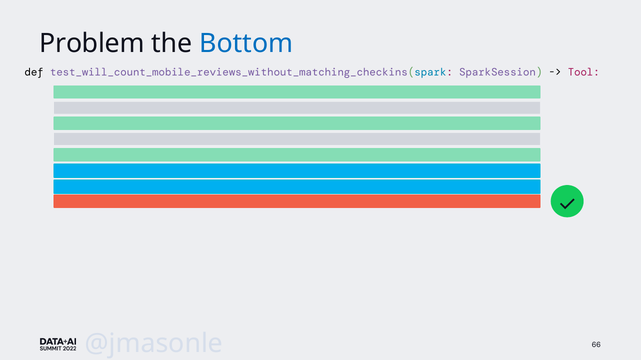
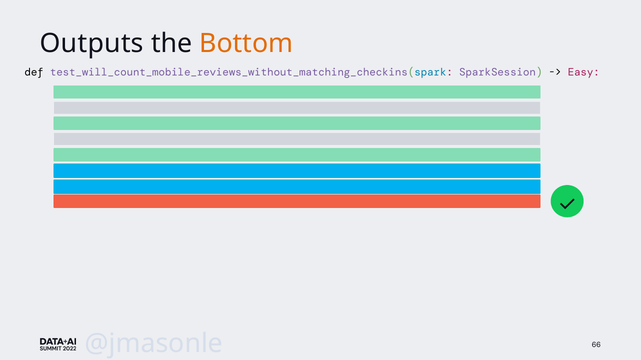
Problem: Problem -> Outputs
Bottom colour: blue -> orange
Tool: Tool -> Easy
